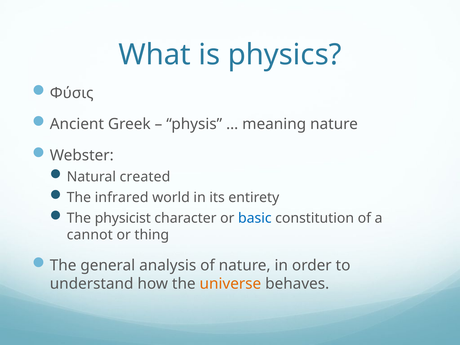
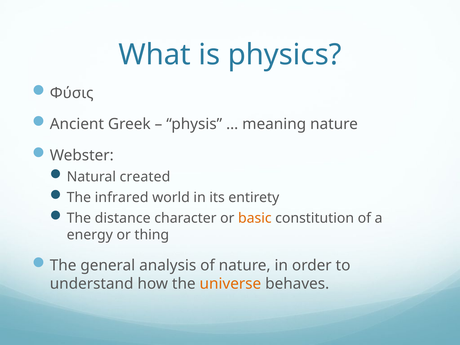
physicist: physicist -> distance
basic colour: blue -> orange
cannot: cannot -> energy
